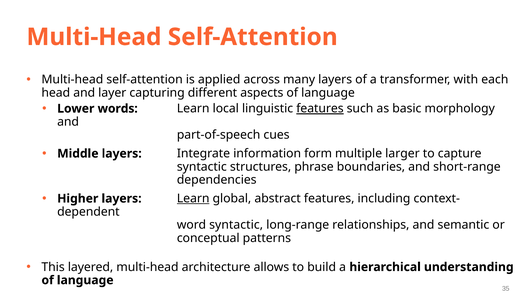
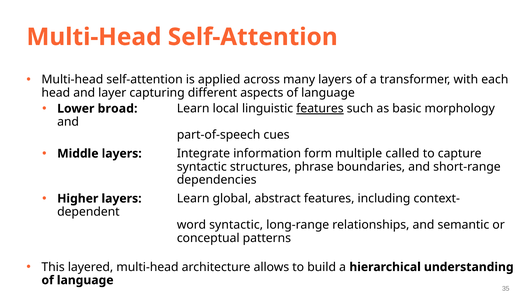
words: words -> broad
larger: larger -> called
Learn at (193, 199) underline: present -> none
